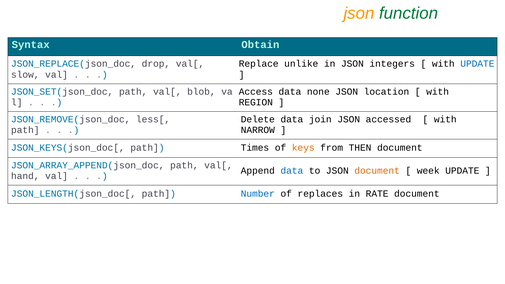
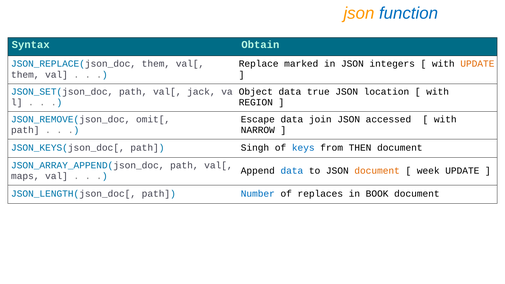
function colour: green -> blue
drop at (156, 64): drop -> them
unlike: unlike -> marked
UPDATE at (477, 64) colour: blue -> orange
slow at (25, 75): slow -> them
blob: blob -> jack
Access: Access -> Object
none: none -> true
less[: less[ -> omit[
Delete: Delete -> Escape
Times: Times -> Singh
keys colour: orange -> blue
hand: hand -> maps
RATE: RATE -> BOOK
